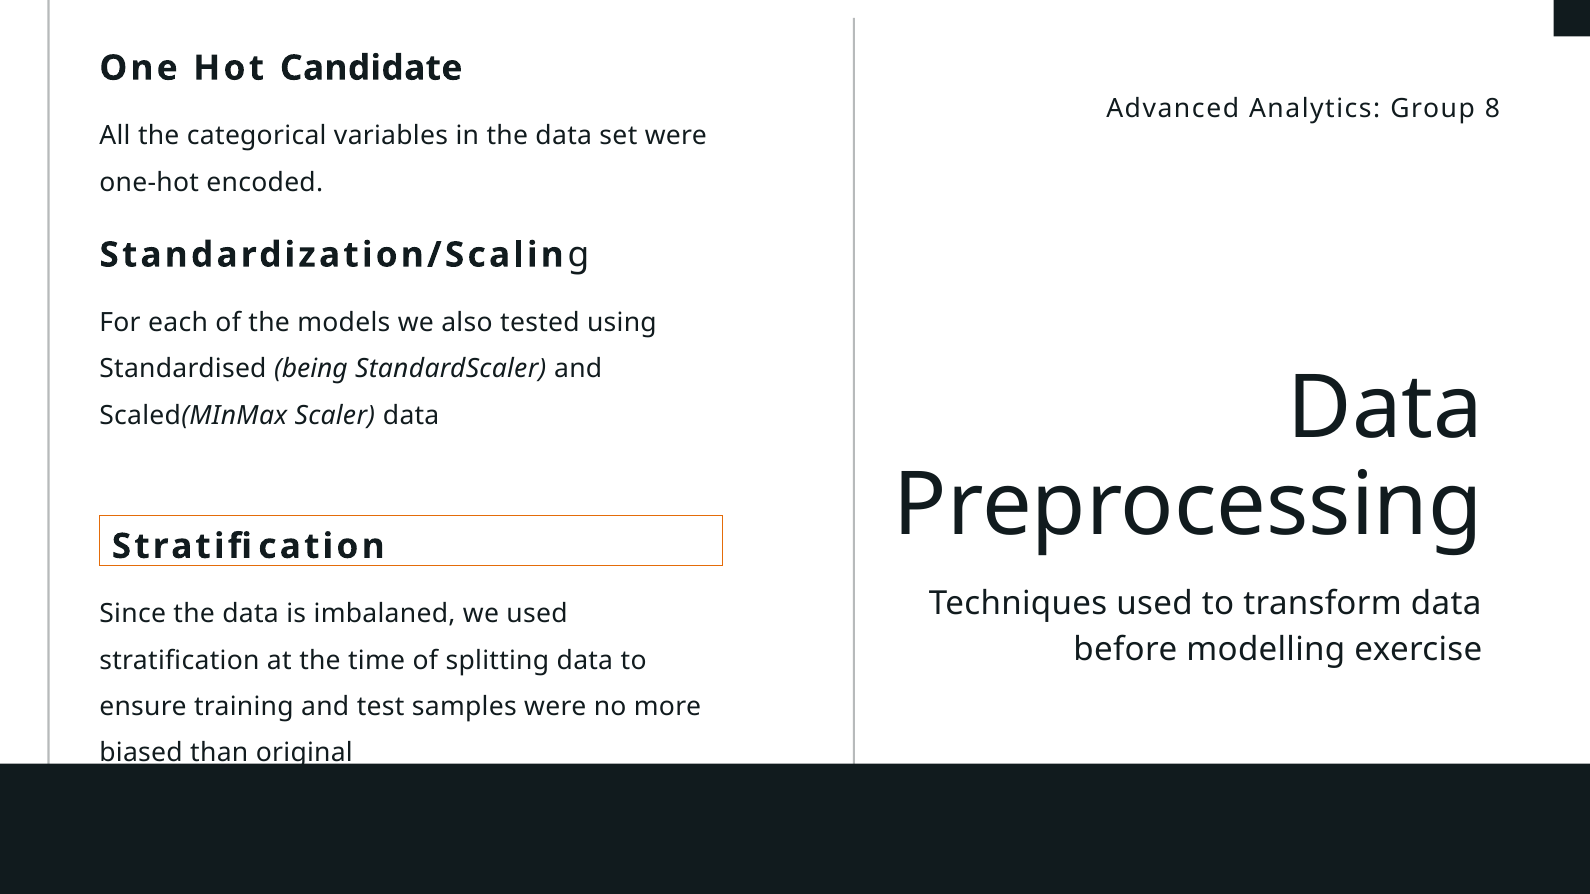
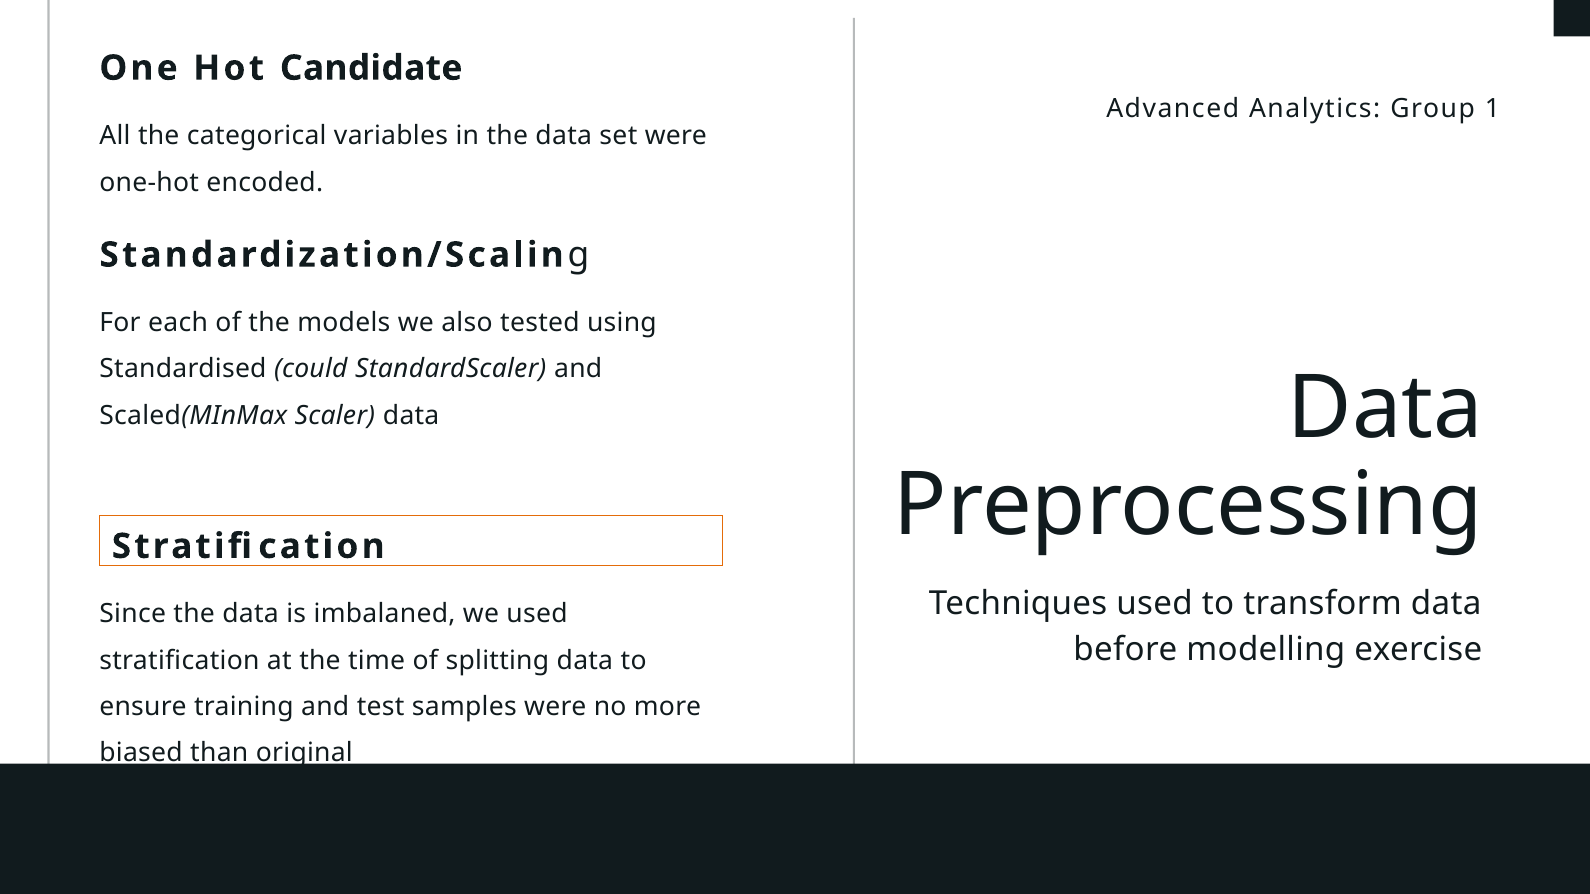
8: 8 -> 1
being: being -> could
